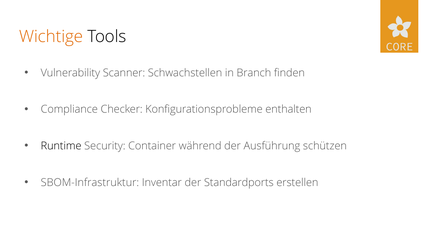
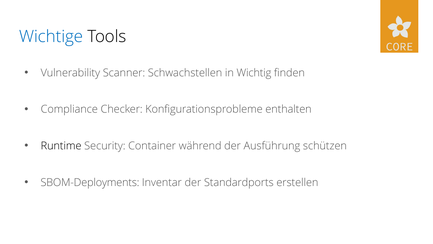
Wichtige colour: orange -> blue
Branch: Branch -> Wichtig
SBOM-Infrastruktur: SBOM-Infrastruktur -> SBOM-Deployments
